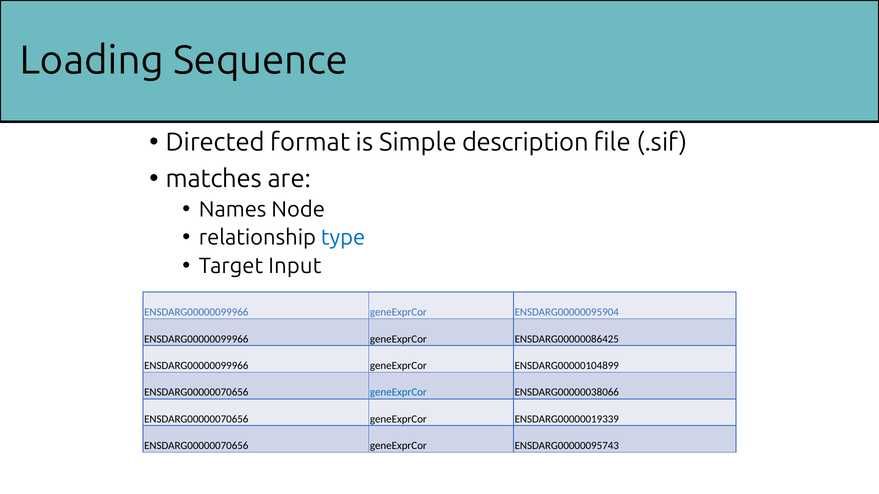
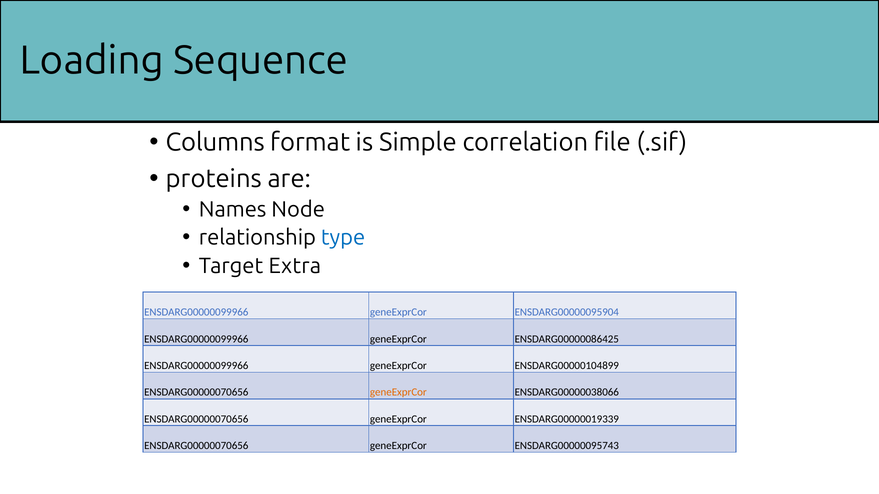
Directed: Directed -> Columns
description: description -> correlation
matches: matches -> proteins
Input: Input -> Extra
geneExprCor at (398, 393) colour: blue -> orange
